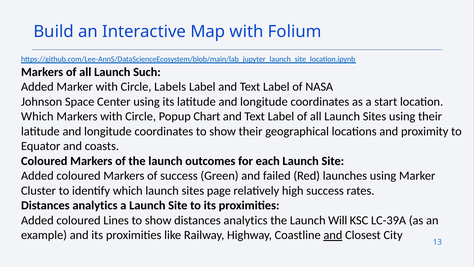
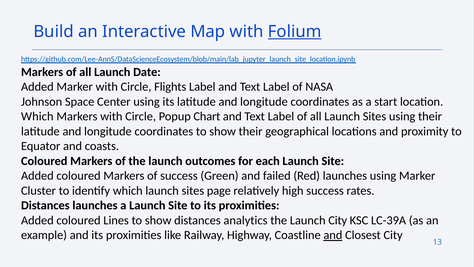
Folium underline: none -> present
Such: Such -> Date
Labels: Labels -> Flights
analytics at (95, 205): analytics -> launches
Launch Will: Will -> City
